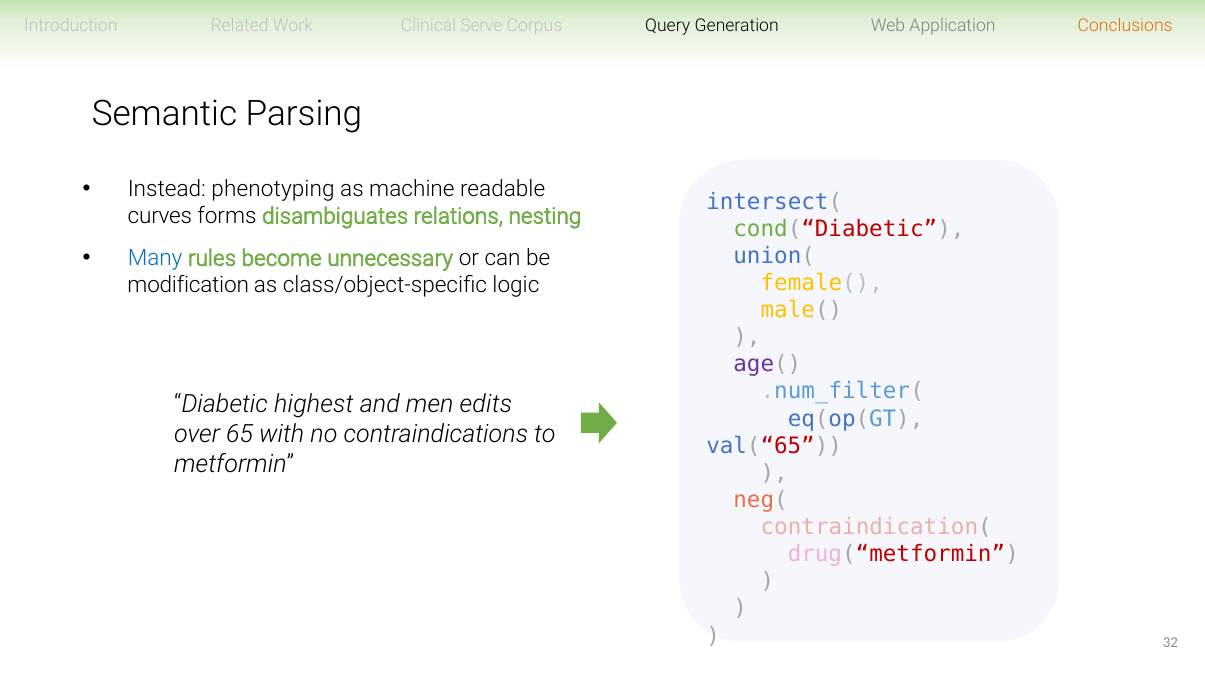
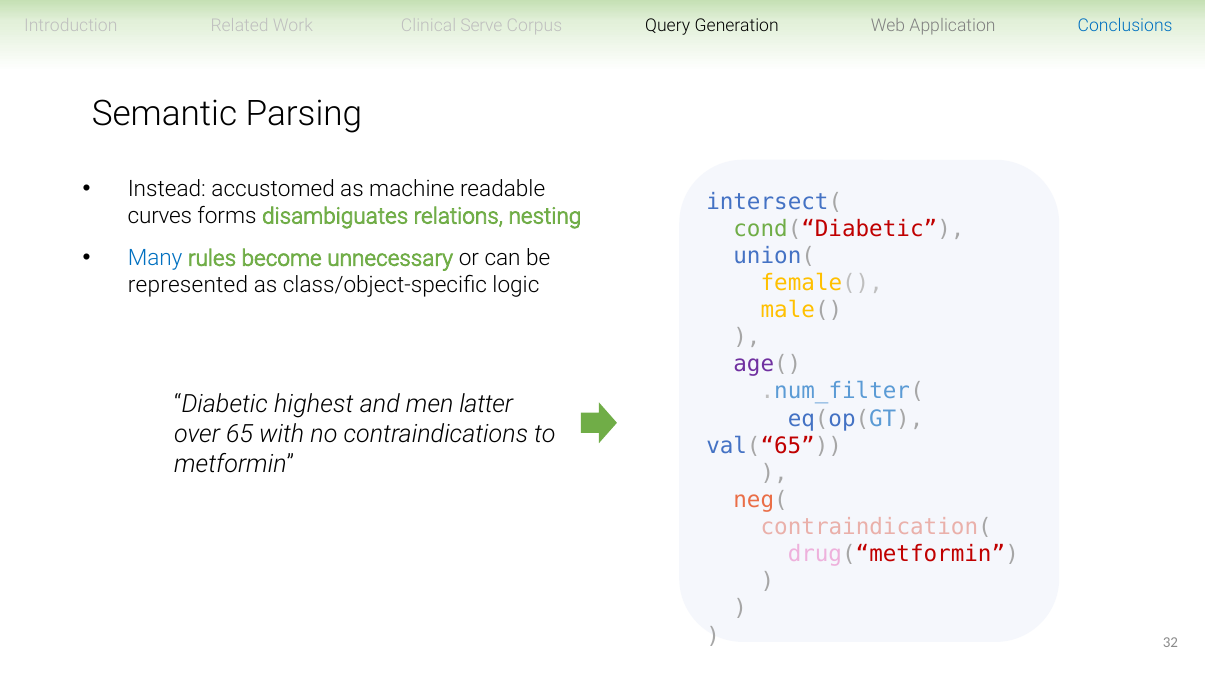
Conclusions colour: orange -> blue
phenotyping: phenotyping -> accustomed
modification: modification -> represented
edits: edits -> latter
